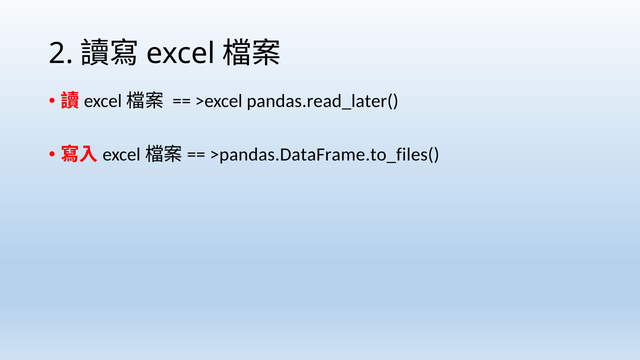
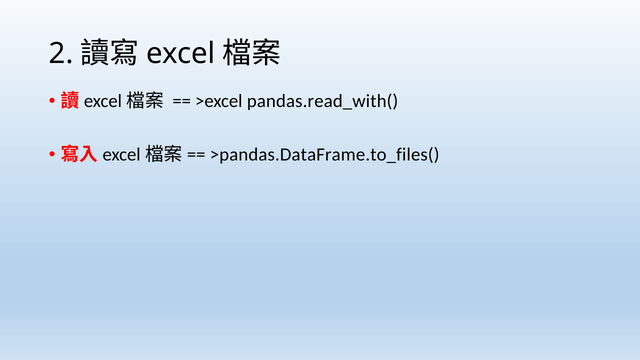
pandas.read_later(: pandas.read_later( -> pandas.read_with(
